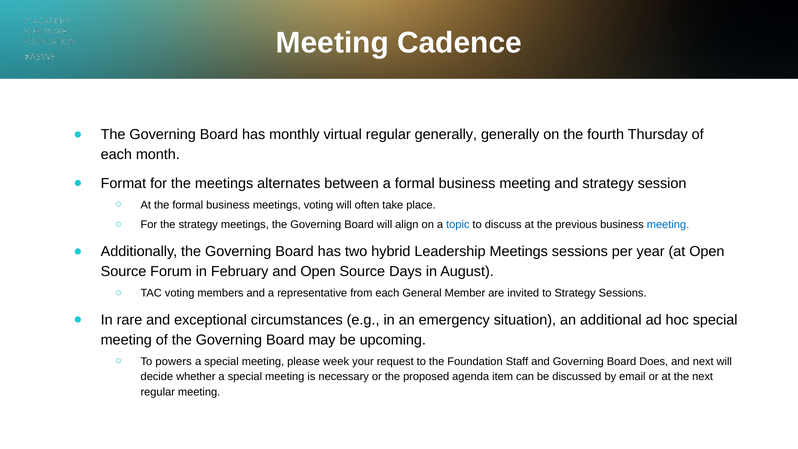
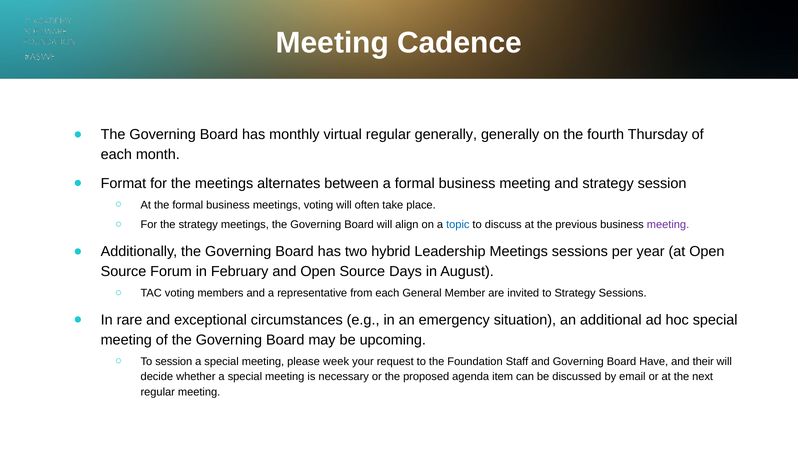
meeting at (668, 225) colour: blue -> purple
To powers: powers -> session
Does: Does -> Have
and next: next -> their
